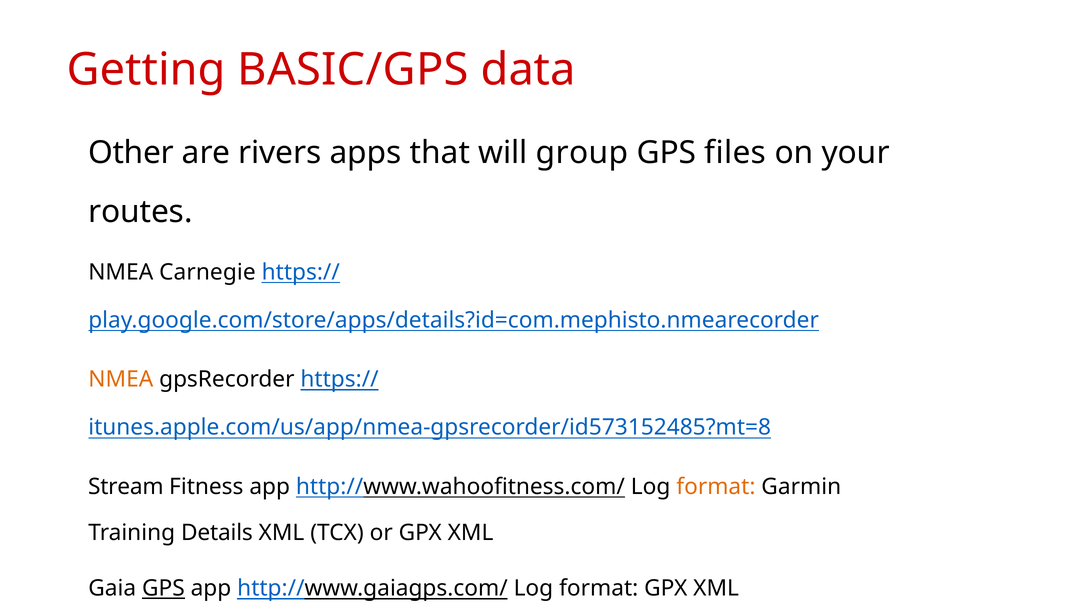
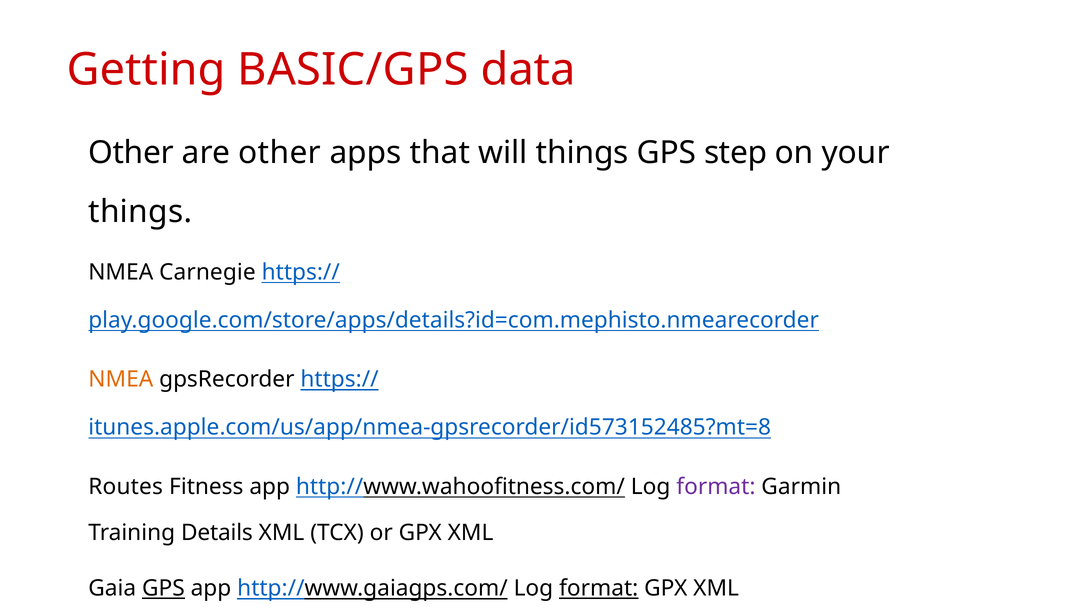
are rivers: rivers -> other
will group: group -> things
files: files -> step
routes at (140, 212): routes -> things
Stream: Stream -> Routes
format at (716, 487) colour: orange -> purple
format at (599, 588) underline: none -> present
